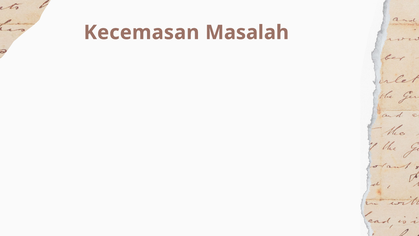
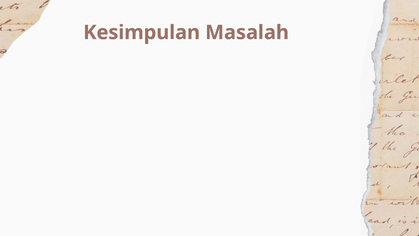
Kecemasan: Kecemasan -> Kesimpulan
